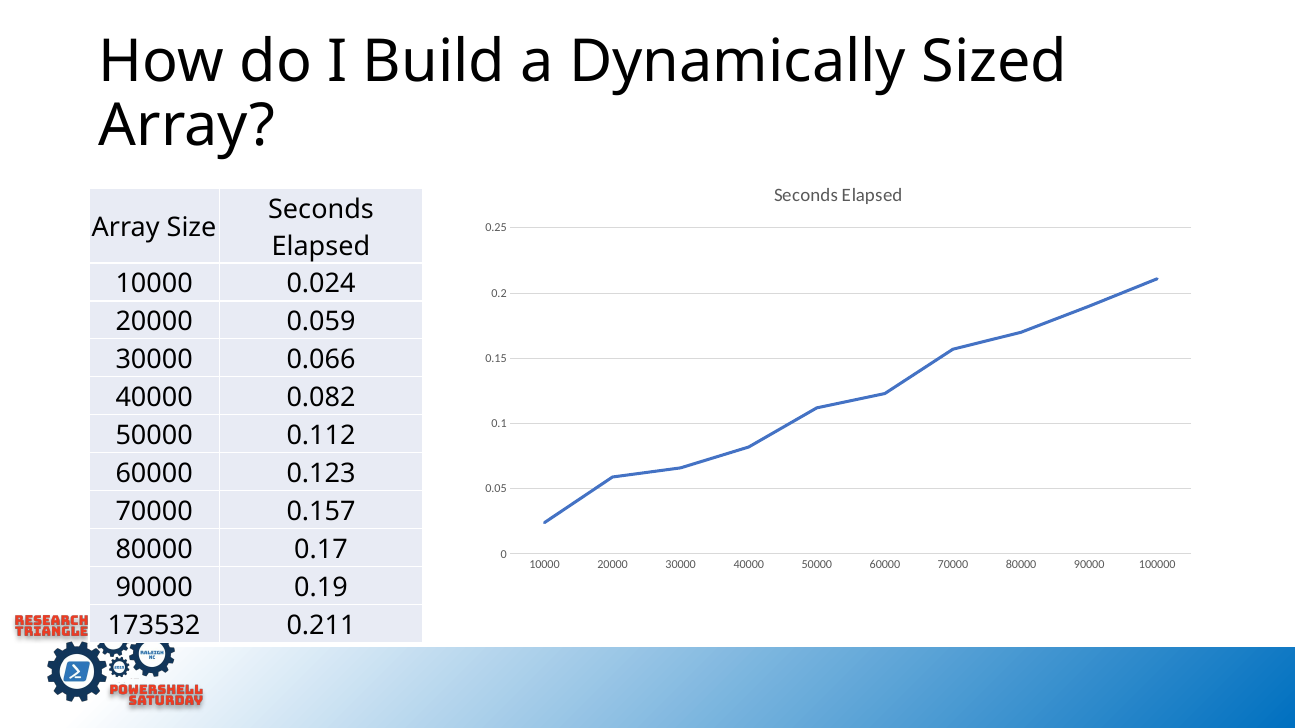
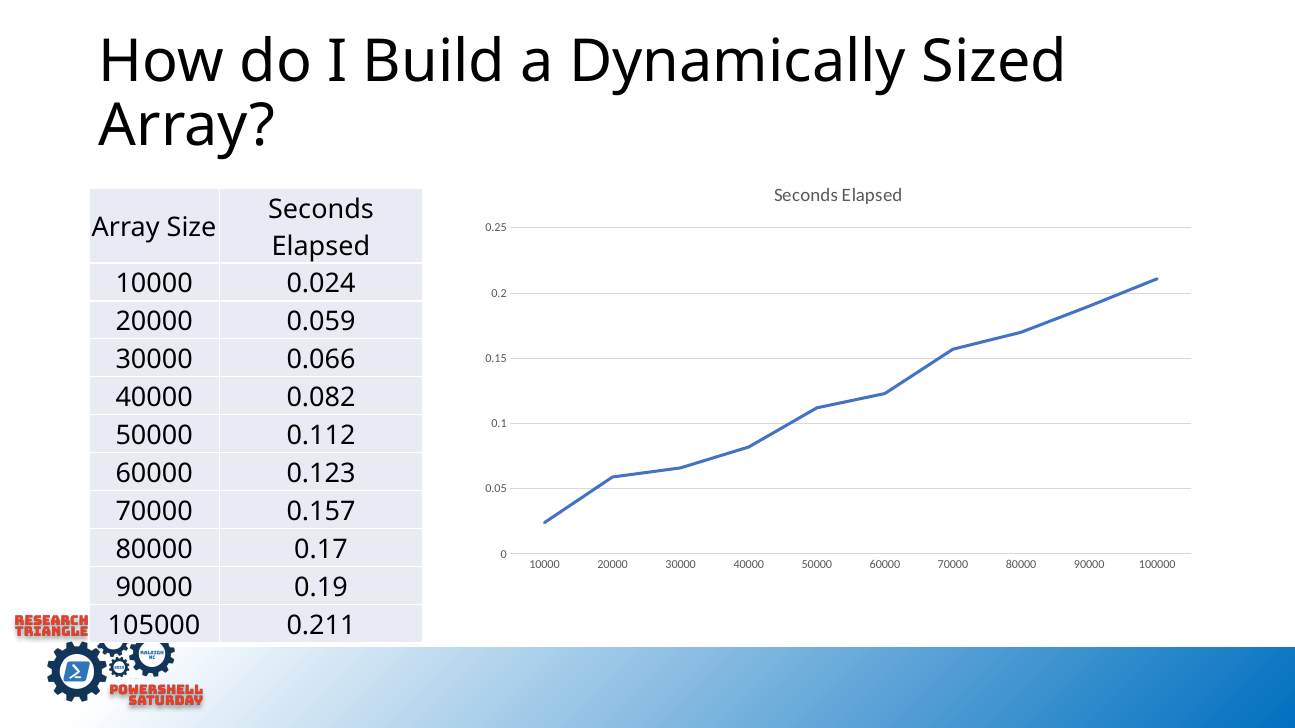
173532: 173532 -> 105000
